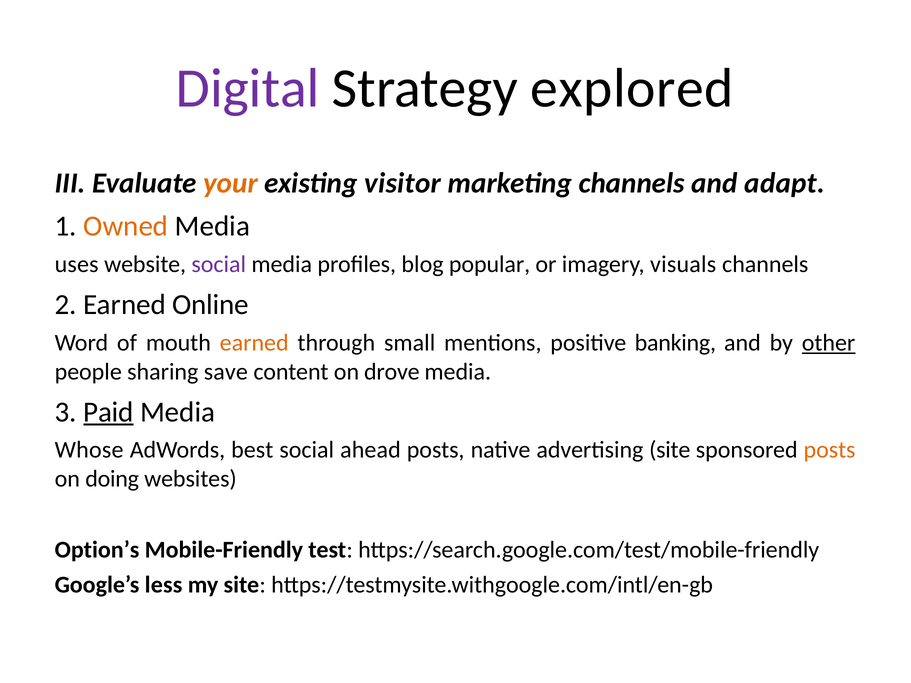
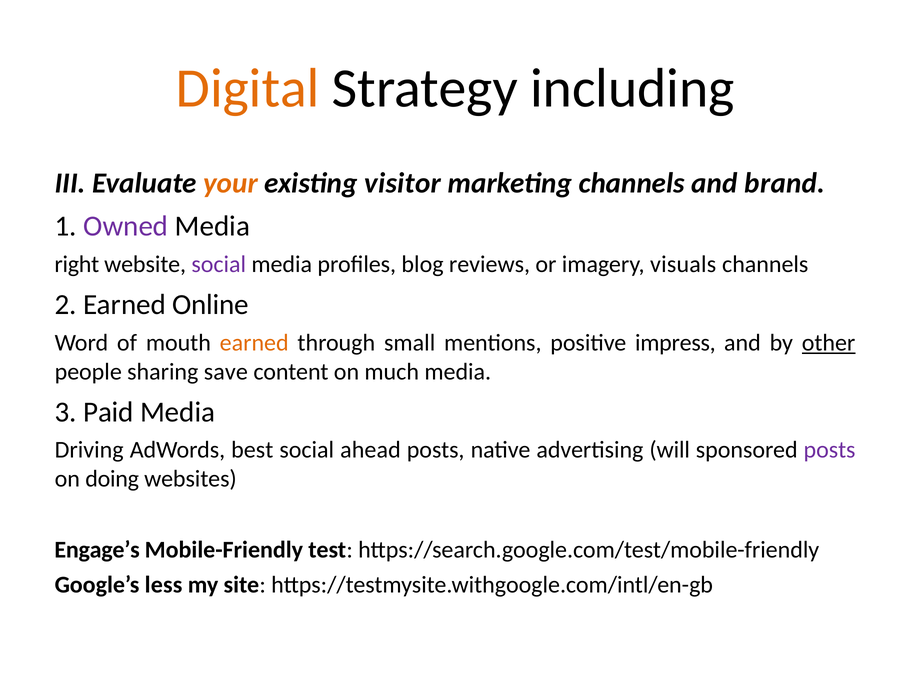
Digital colour: purple -> orange
explored: explored -> including
adapt: adapt -> brand
Owned colour: orange -> purple
uses: uses -> right
popular: popular -> reviews
banking: banking -> impress
drove: drove -> much
Paid underline: present -> none
Whose: Whose -> Driving
advertising site: site -> will
posts at (830, 450) colour: orange -> purple
Option’s: Option’s -> Engage’s
